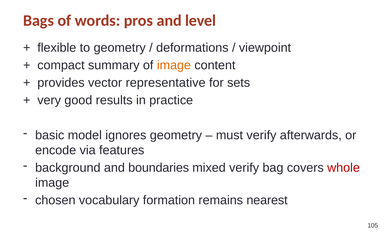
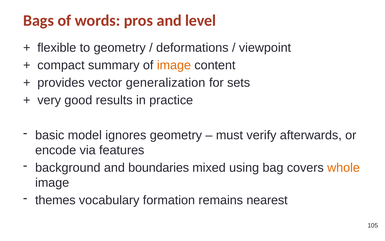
representative: representative -> generalization
mixed verify: verify -> using
whole colour: red -> orange
chosen: chosen -> themes
